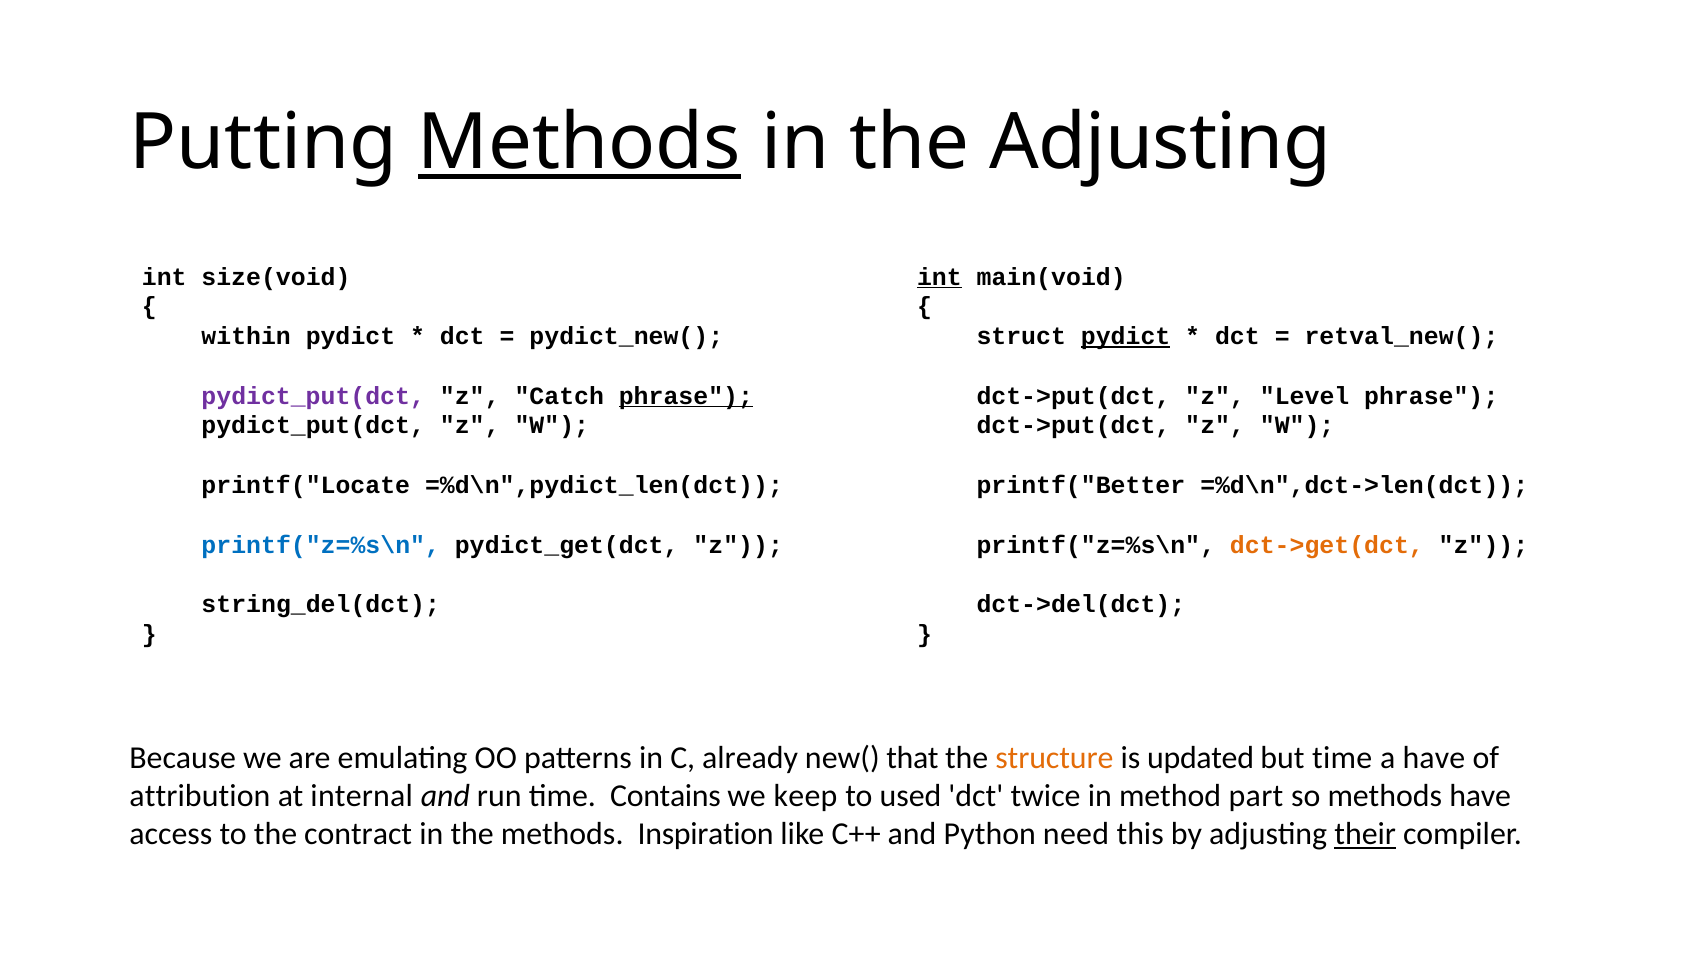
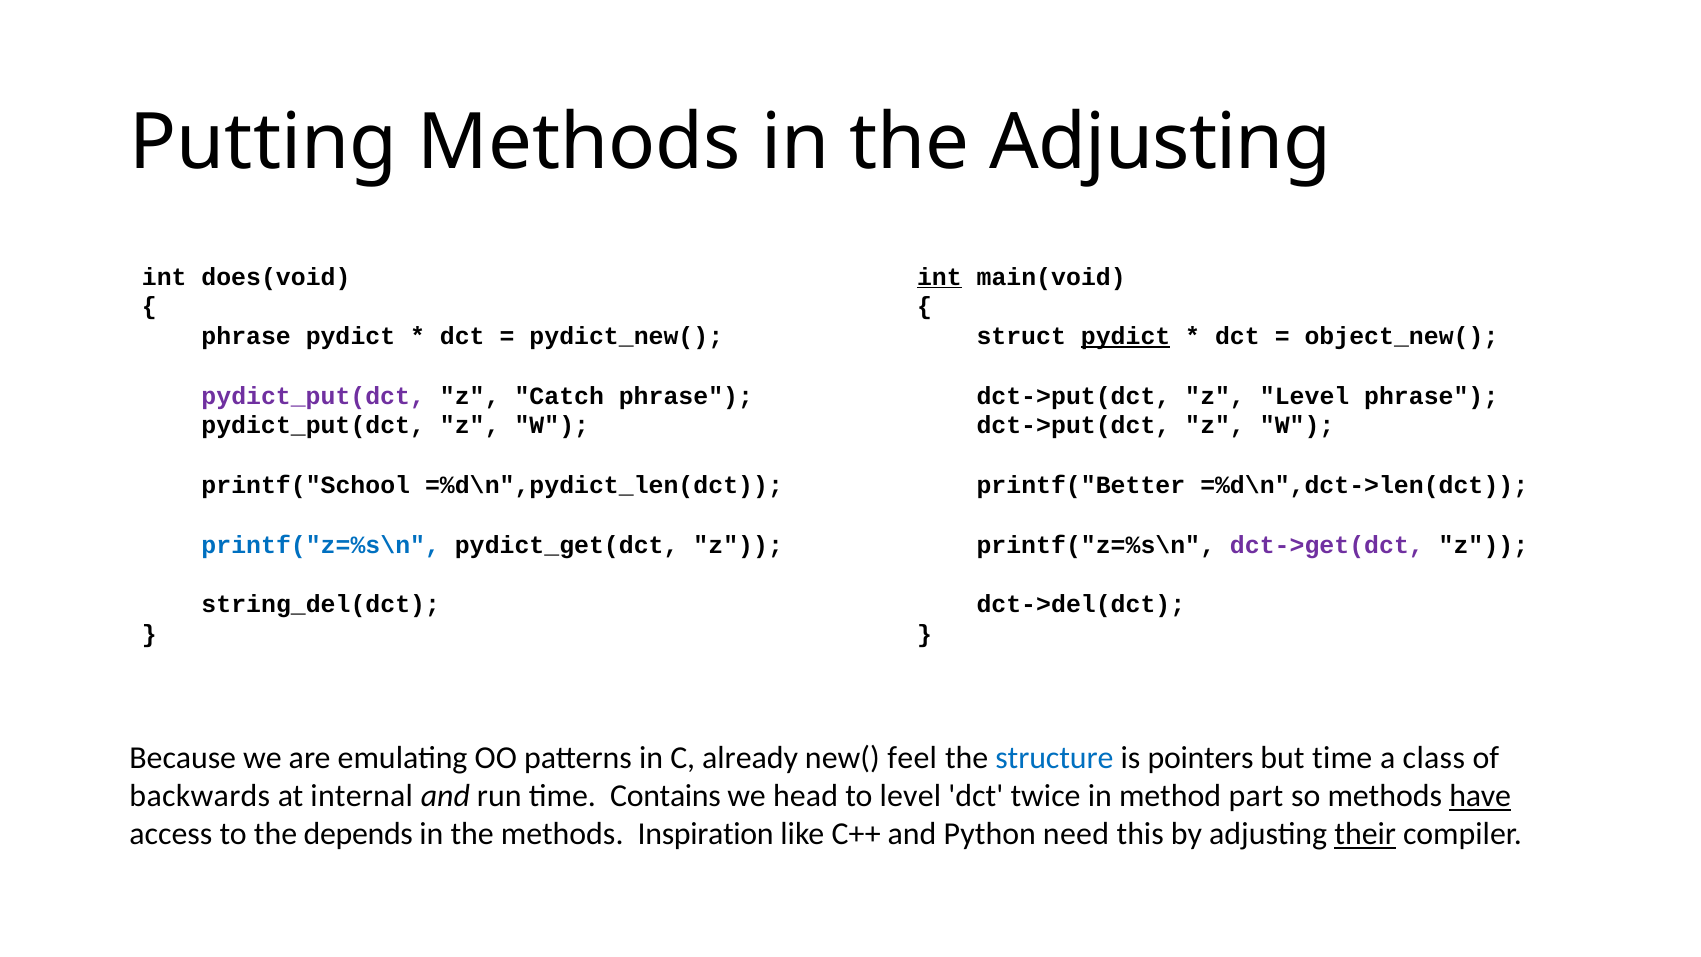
Methods at (579, 143) underline: present -> none
size(void: size(void -> does(void
within at (246, 336): within -> phrase
retval_new(: retval_new( -> object_new(
phrase at (686, 396) underline: present -> none
printf("Locate: printf("Locate -> printf("School
dct->get(dct colour: orange -> purple
that: that -> feel
structure colour: orange -> blue
updated: updated -> pointers
a have: have -> class
attribution: attribution -> backwards
keep: keep -> head
to used: used -> level
have at (1480, 796) underline: none -> present
contract: contract -> depends
